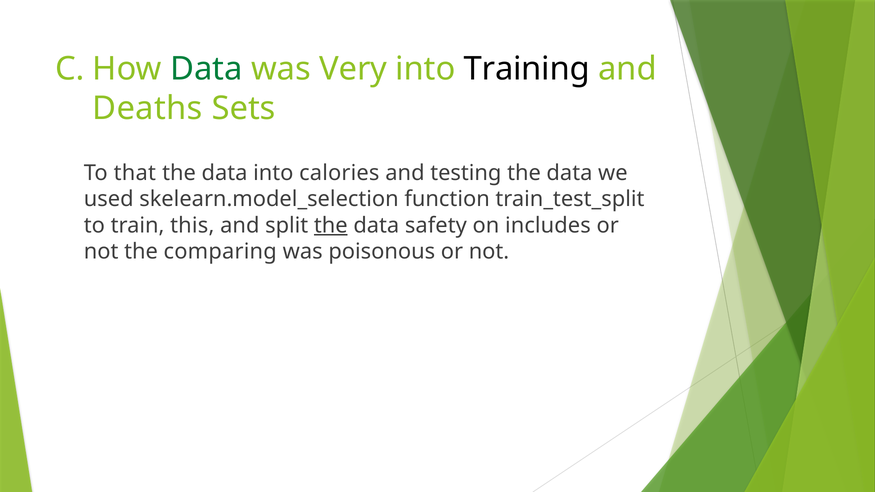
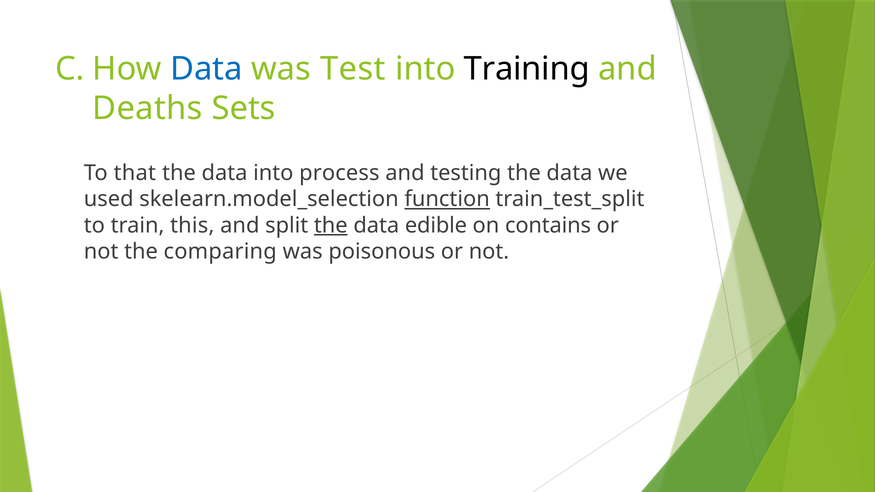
Data at (206, 69) colour: green -> blue
Very: Very -> Test
calories: calories -> process
function underline: none -> present
safety: safety -> edible
includes: includes -> contains
